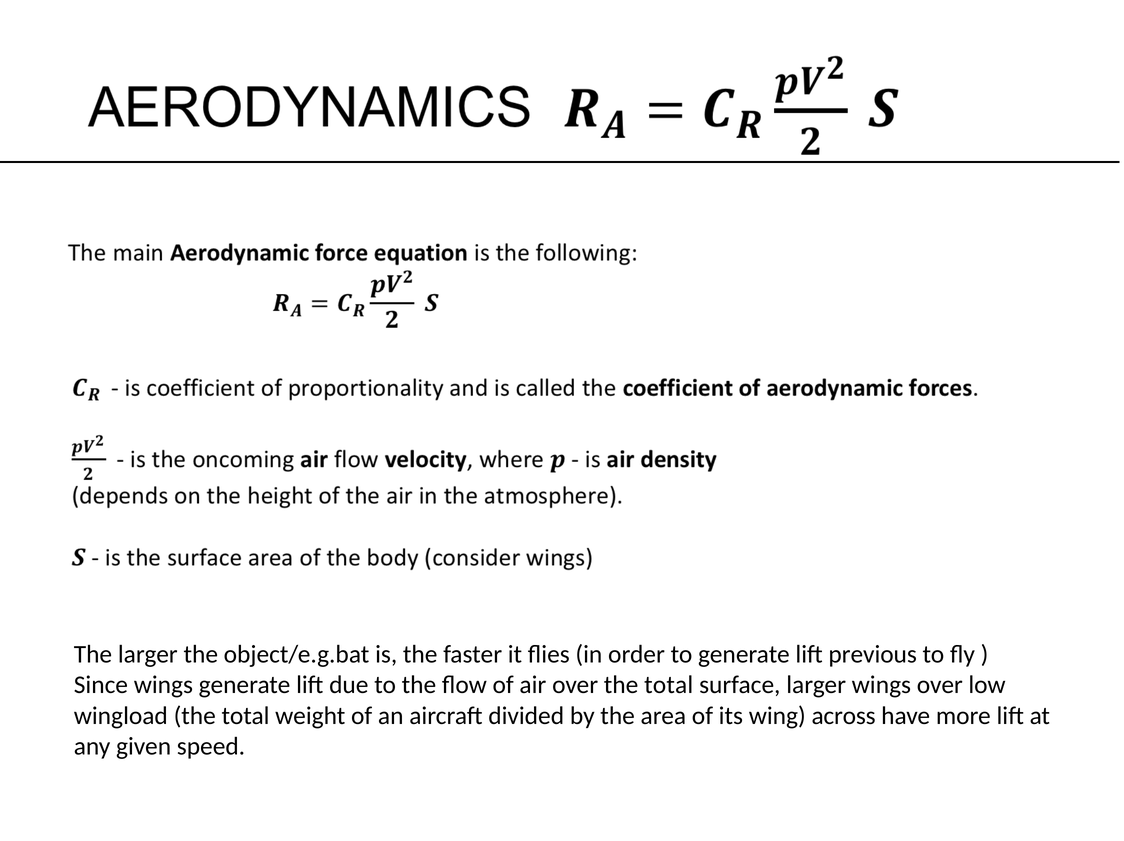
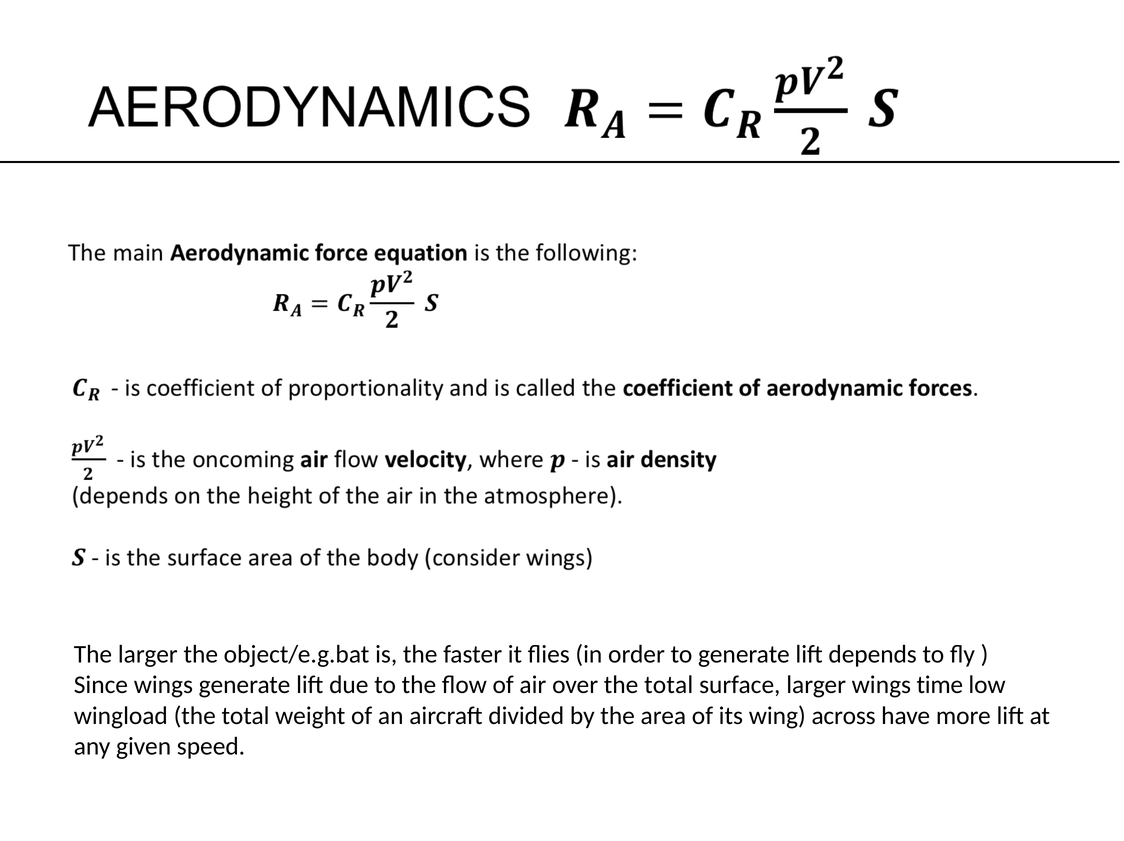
previous: previous -> depends
wings over: over -> time
